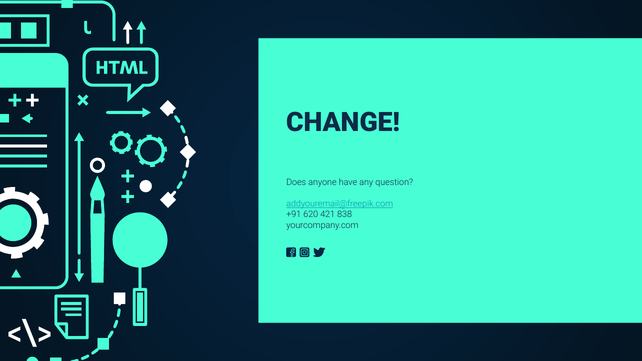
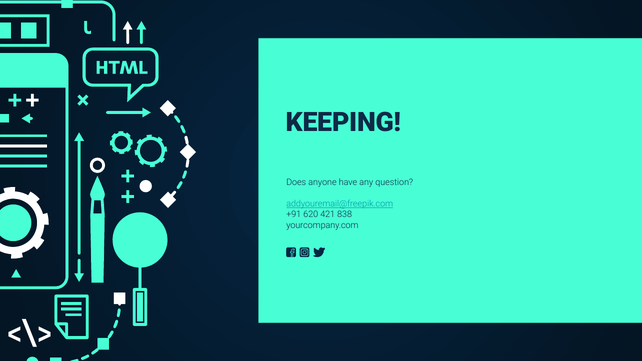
CHANGE: CHANGE -> KEEPING
